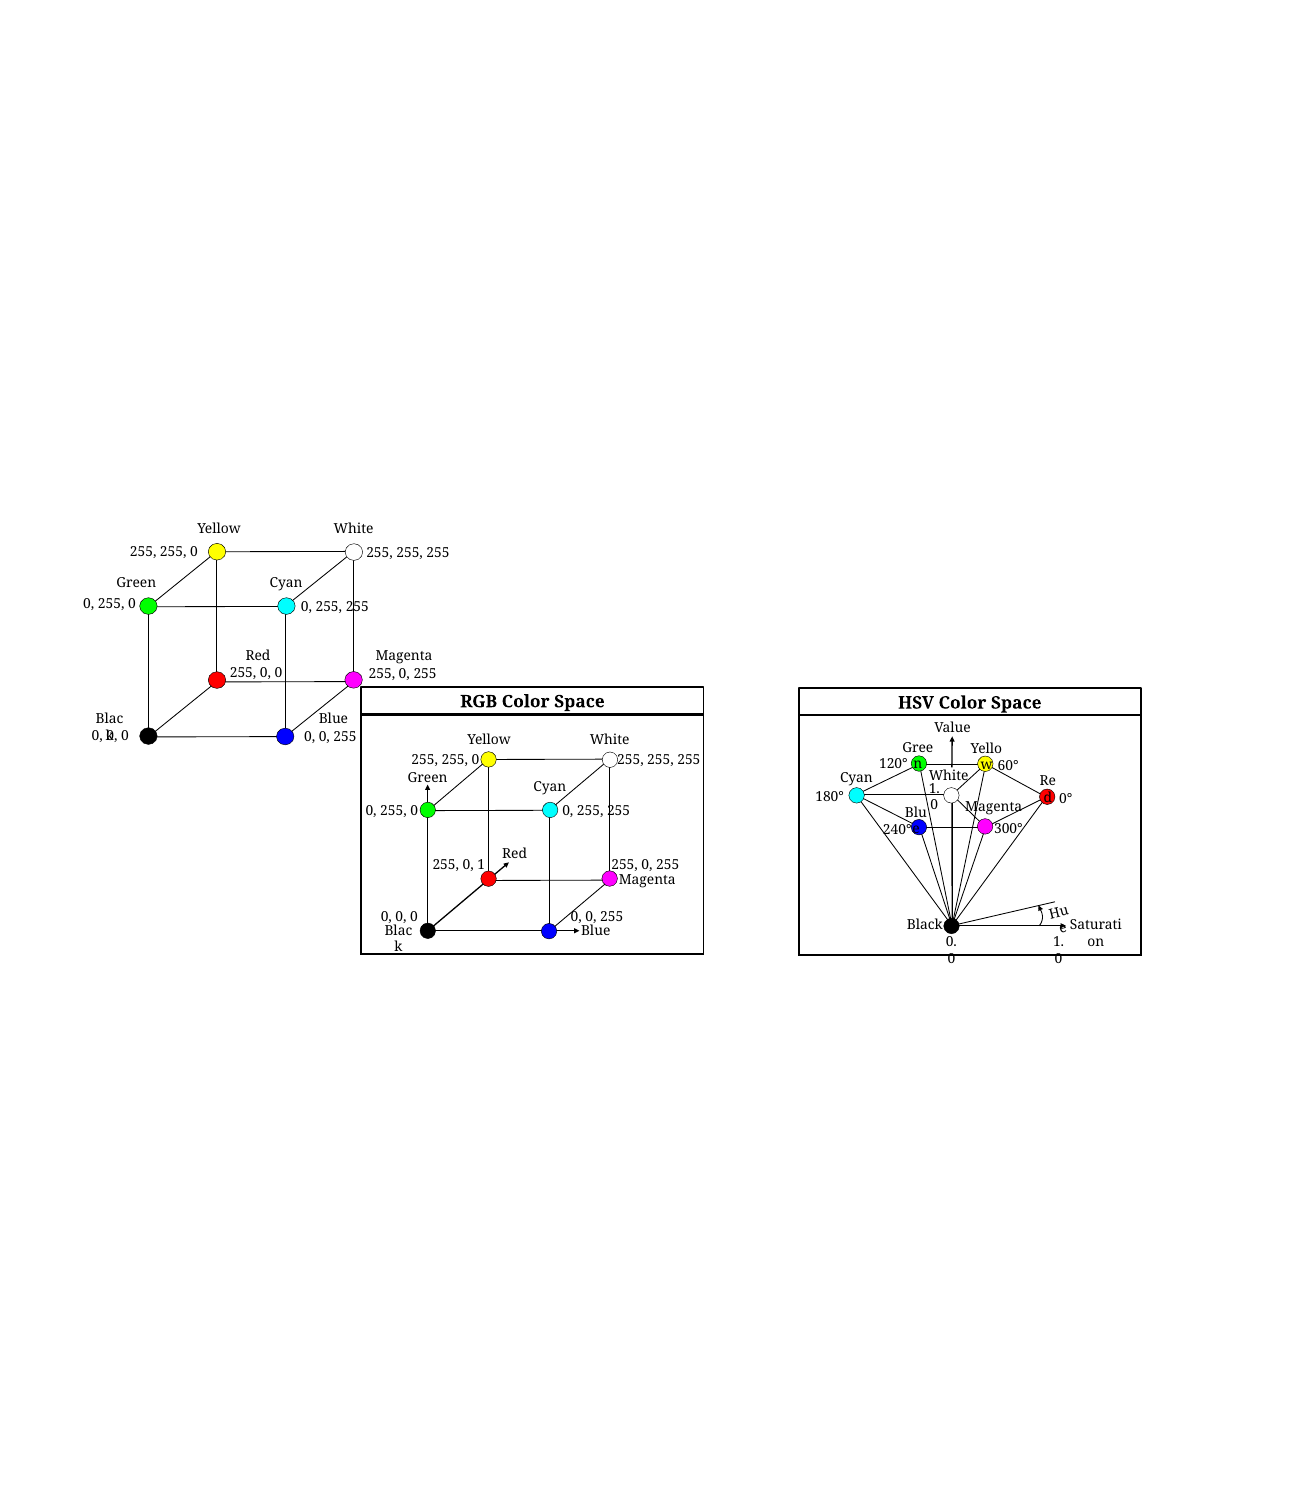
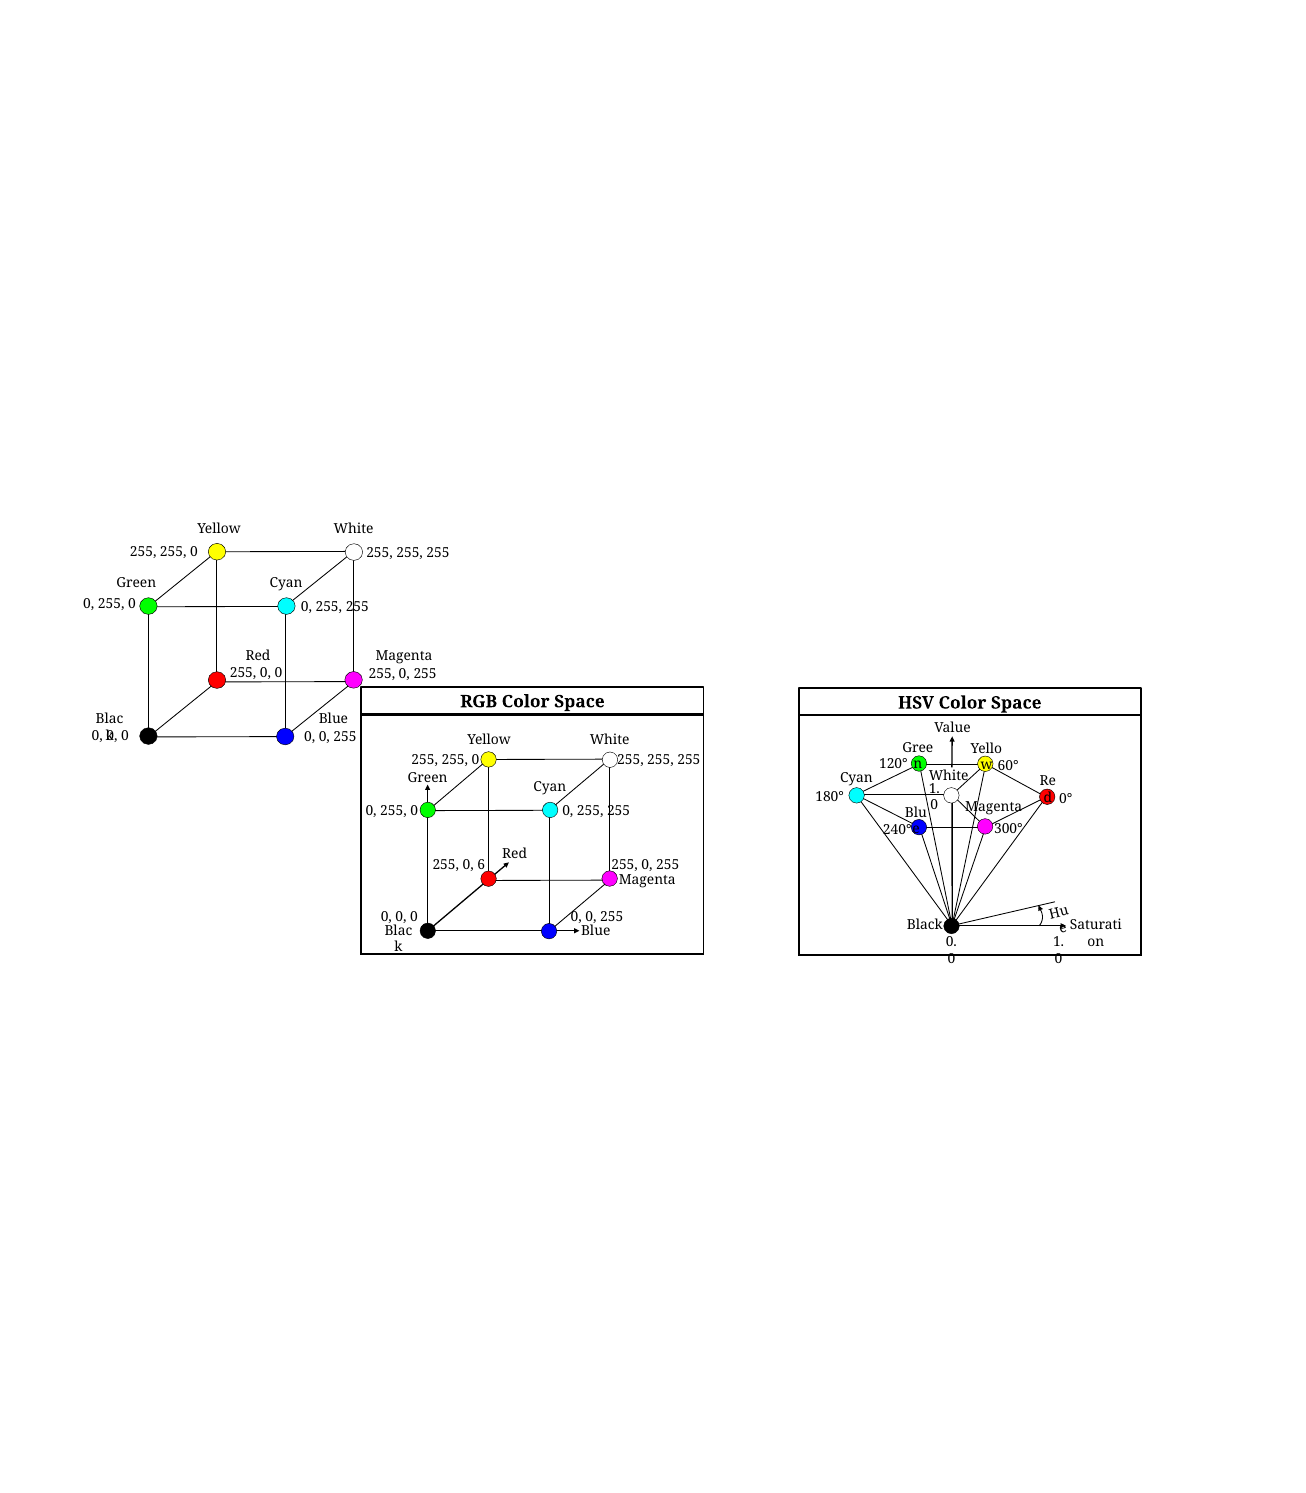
0 1: 1 -> 6
